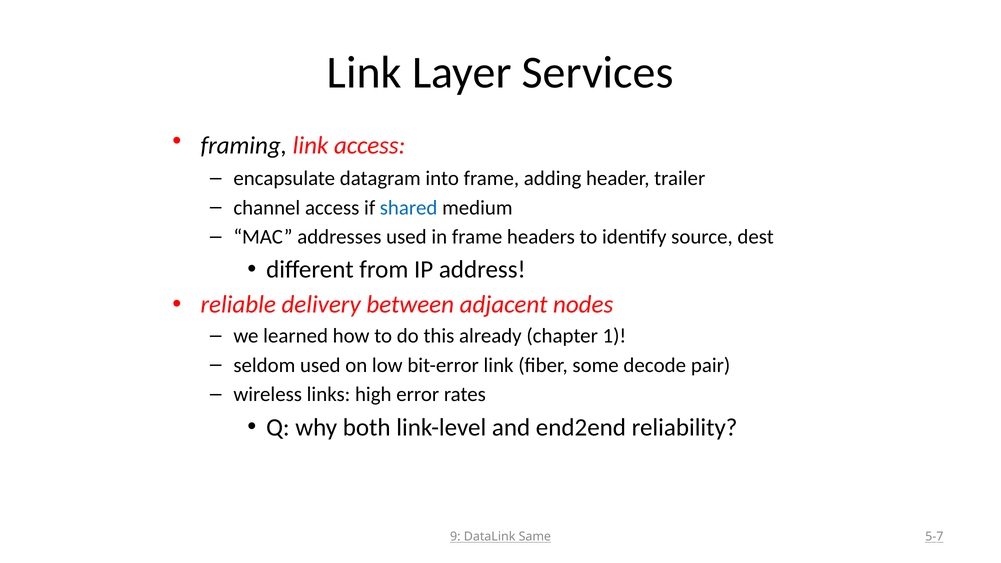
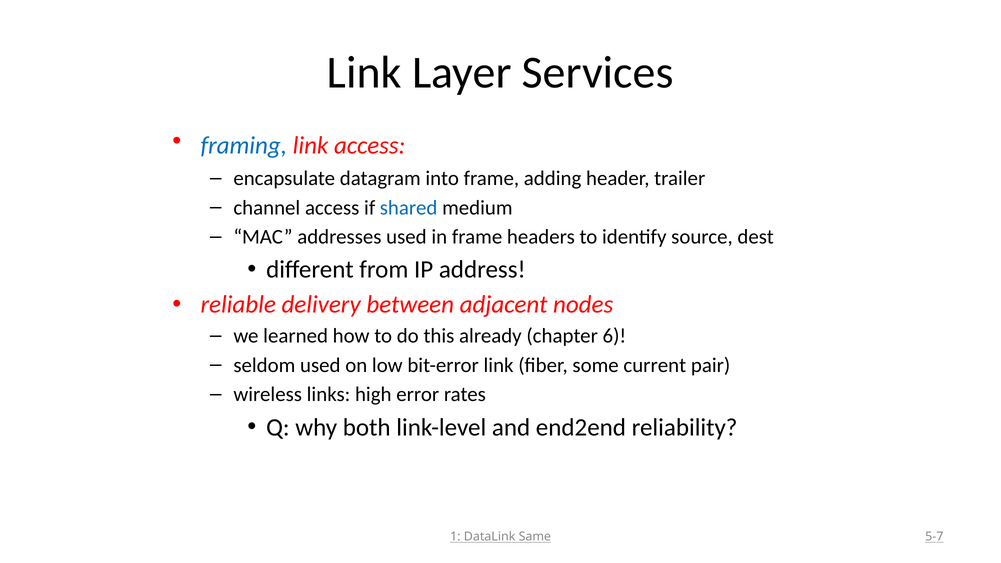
framing colour: black -> blue
1: 1 -> 6
decode: decode -> current
9: 9 -> 1
